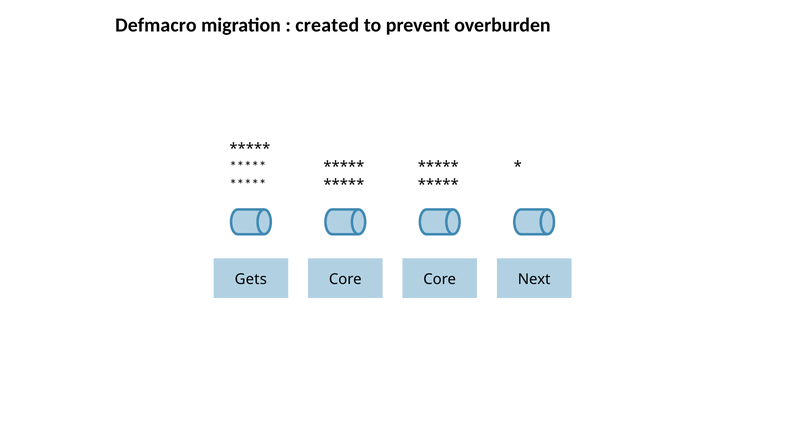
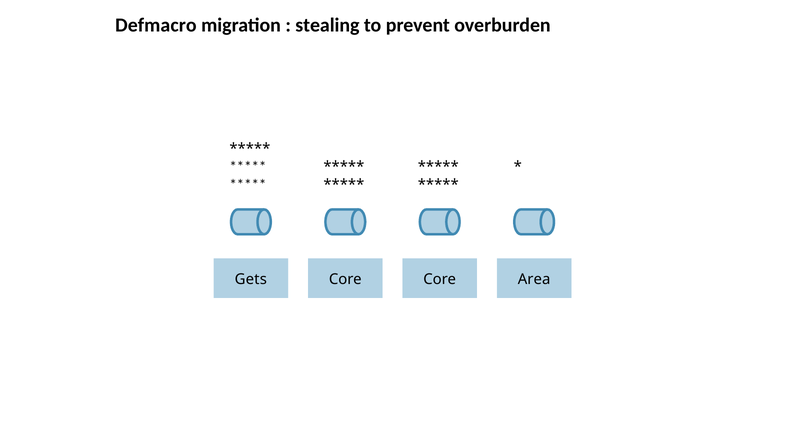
created: created -> stealing
Next: Next -> Area
